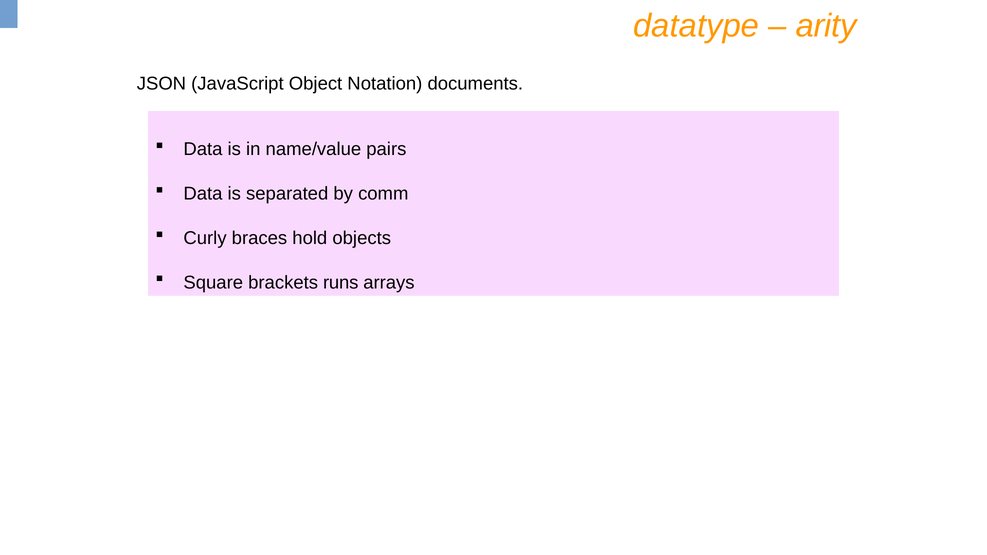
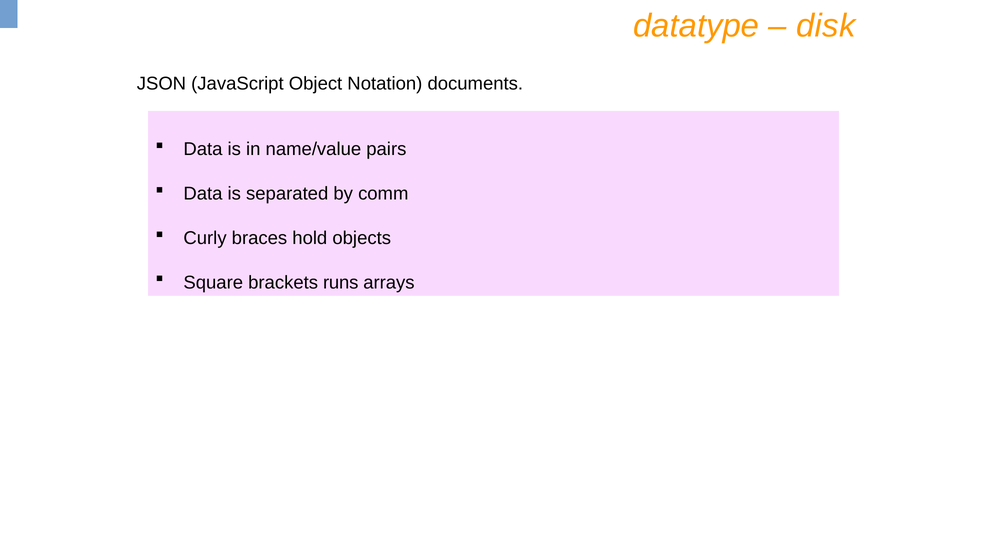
arity: arity -> disk
